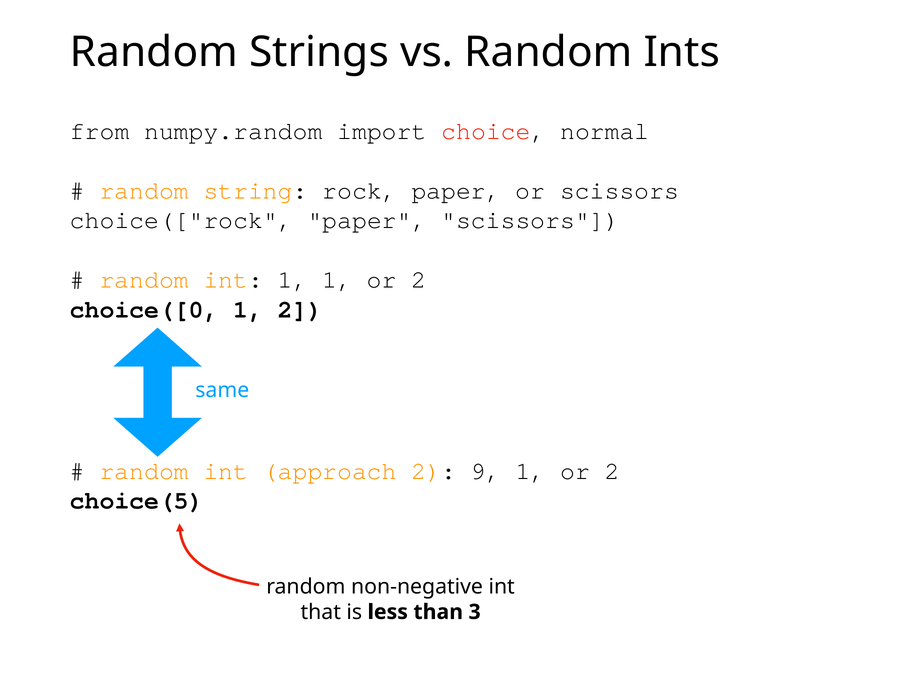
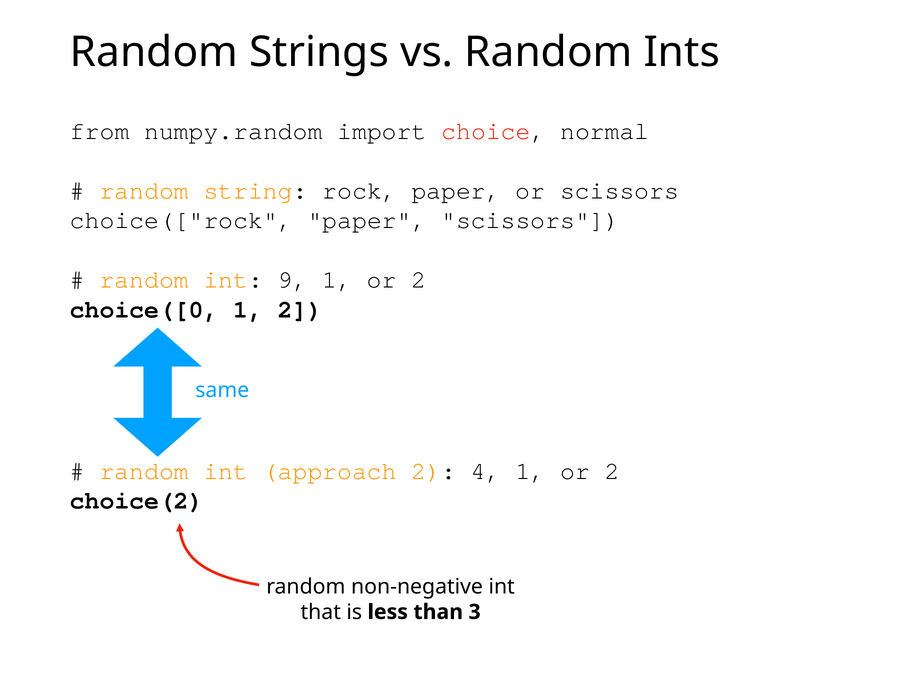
int 1: 1 -> 9
9: 9 -> 4
choice(5: choice(5 -> choice(2
